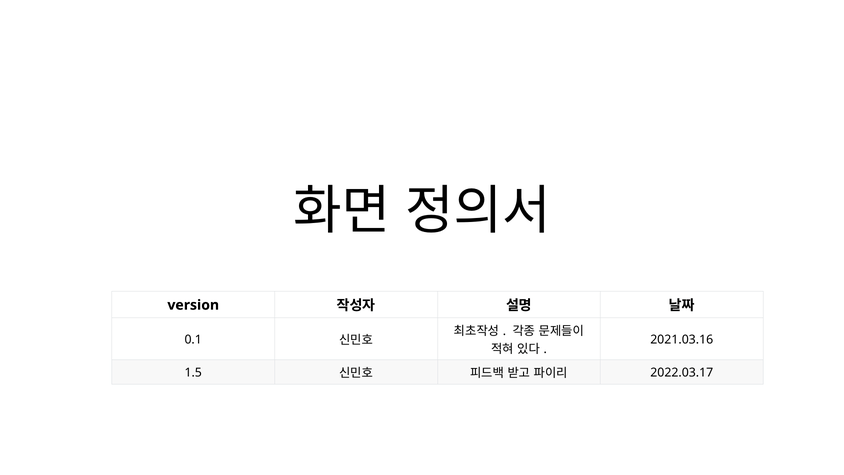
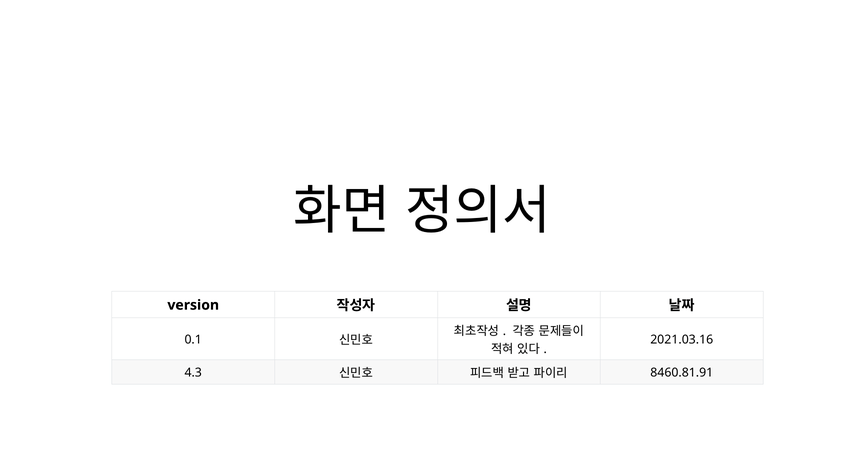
1.5: 1.5 -> 4.3
2022.03.17: 2022.03.17 -> 8460.81.91
